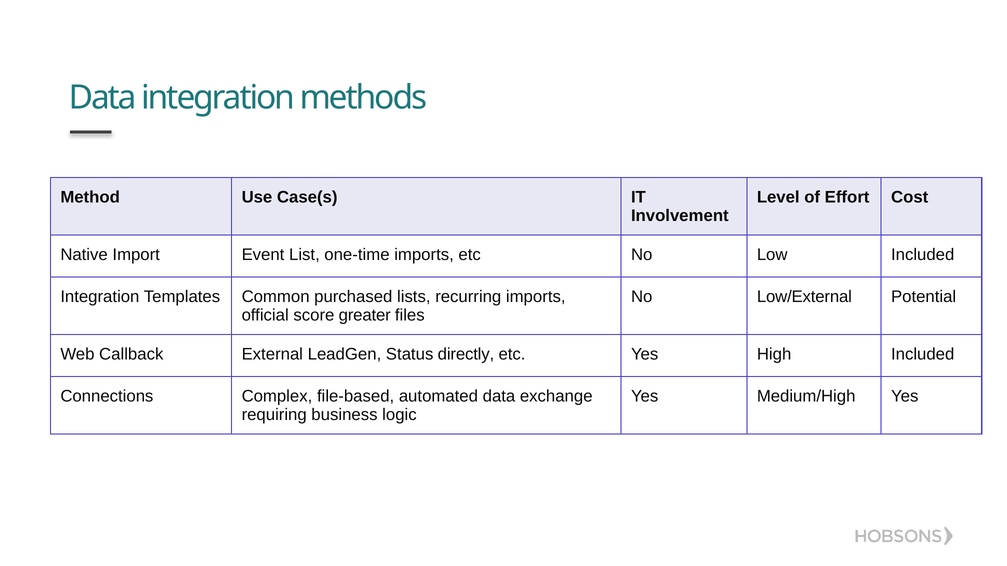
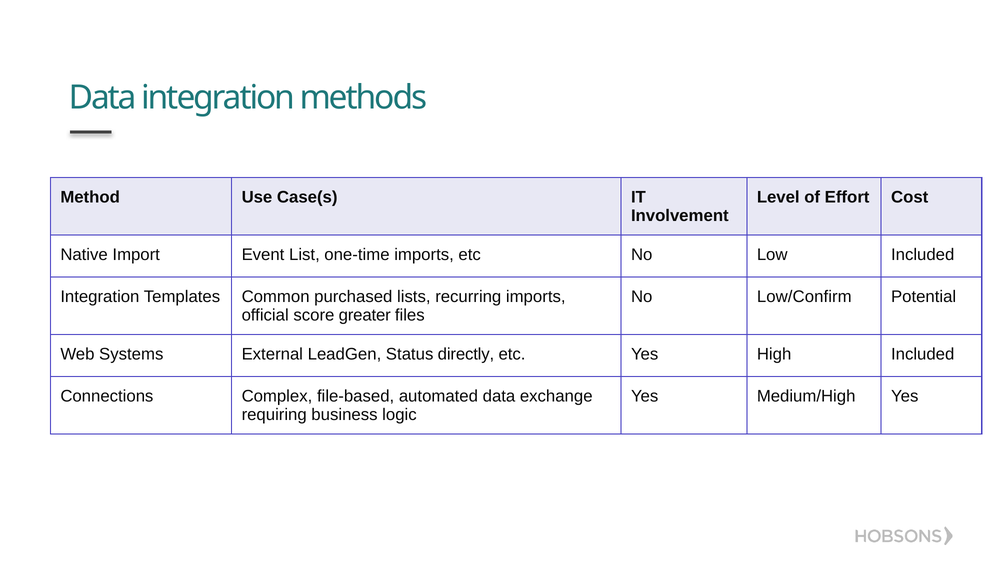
Low/External: Low/External -> Low/Confirm
Callback: Callback -> Systems
